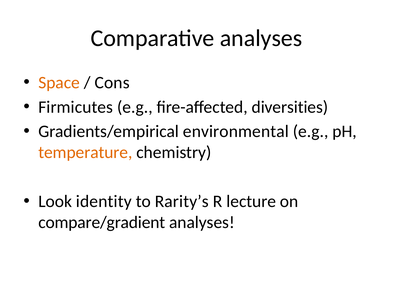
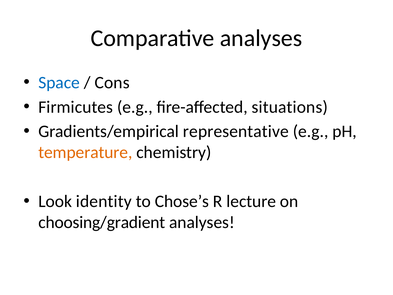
Space colour: orange -> blue
diversities: diversities -> situations
environmental: environmental -> representative
Rarity’s: Rarity’s -> Chose’s
compare/gradient: compare/gradient -> choosing/gradient
